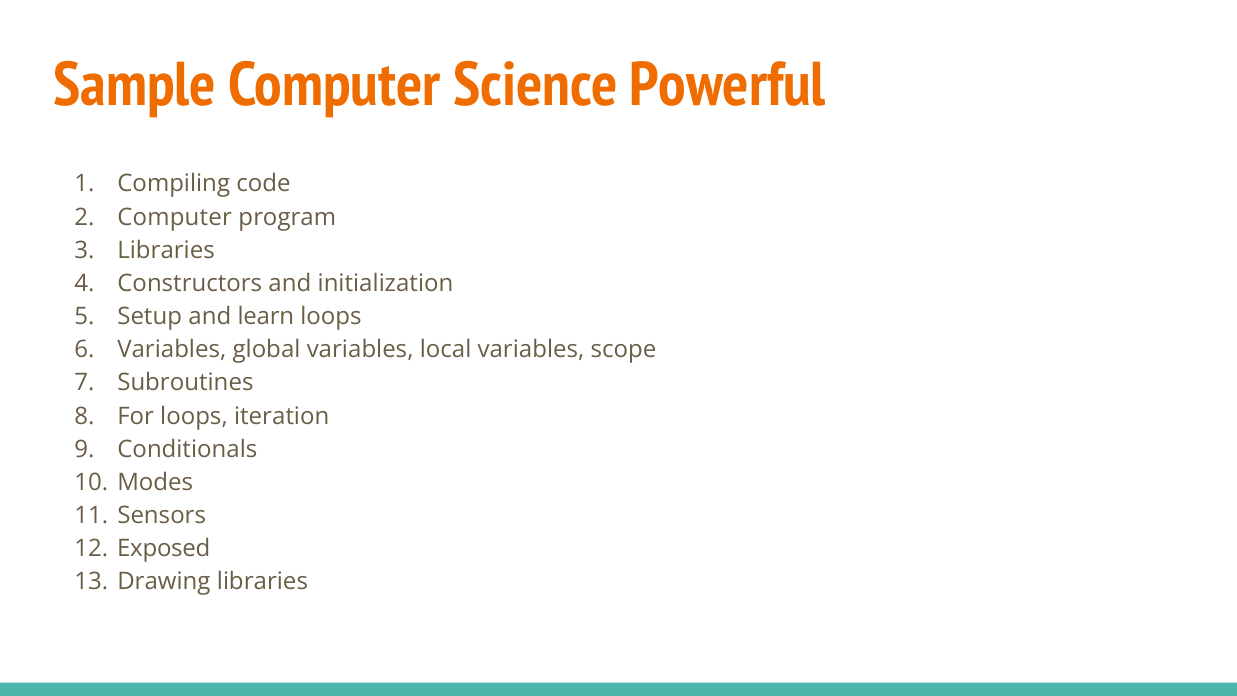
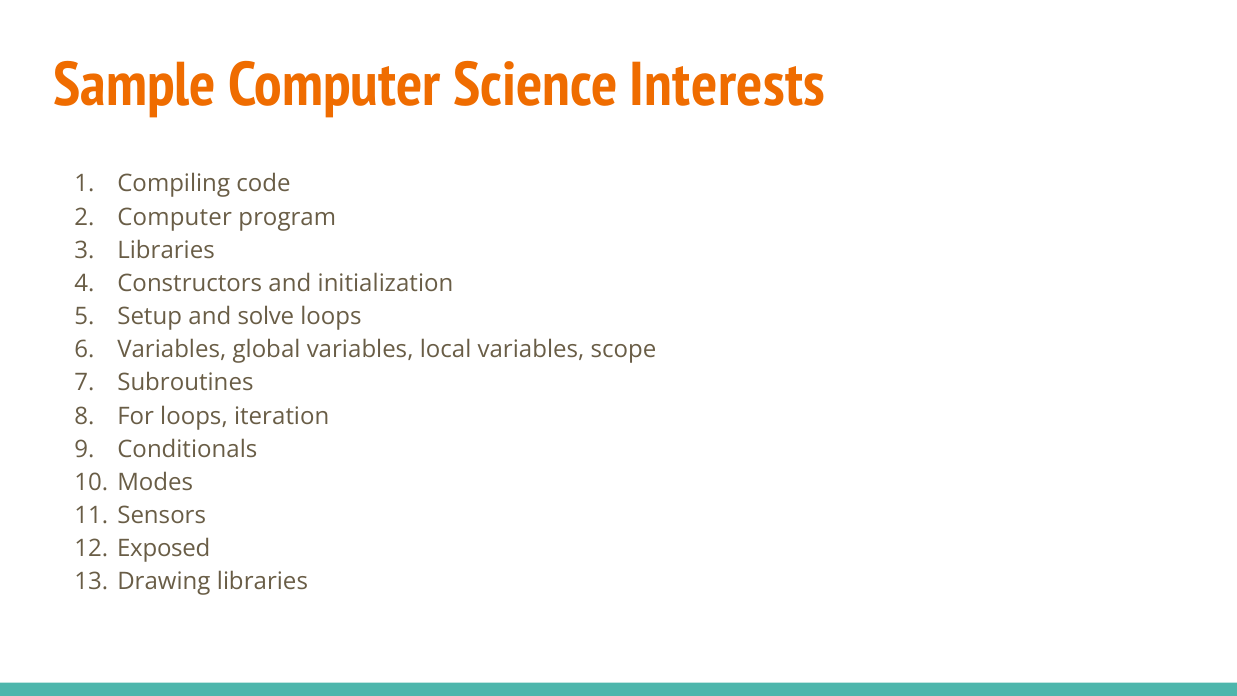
Powerful: Powerful -> Interests
learn: learn -> solve
